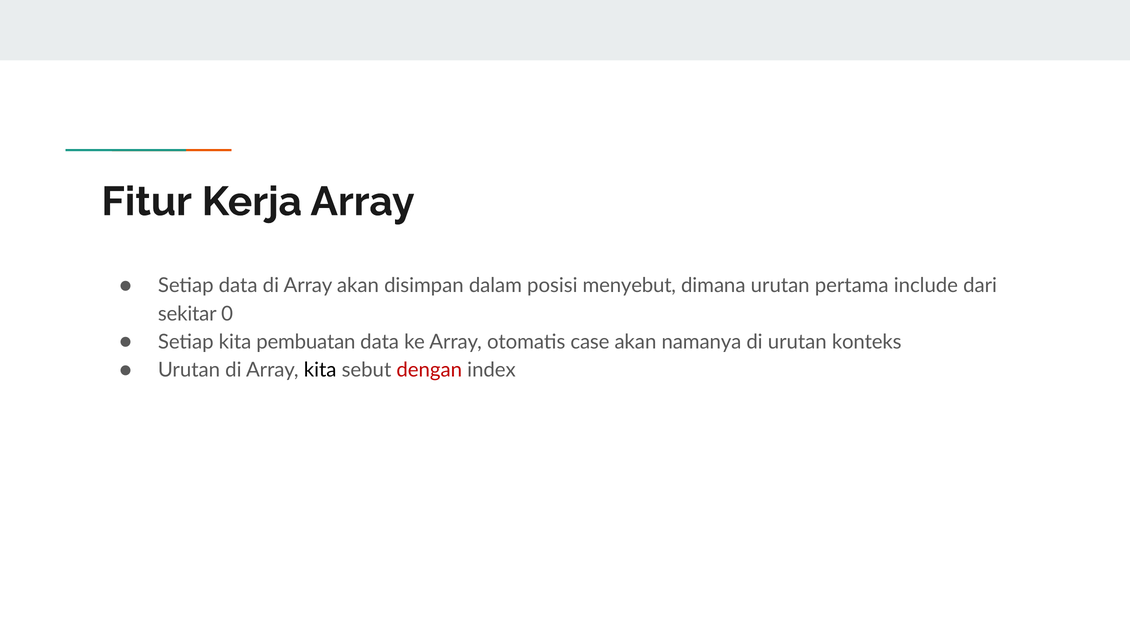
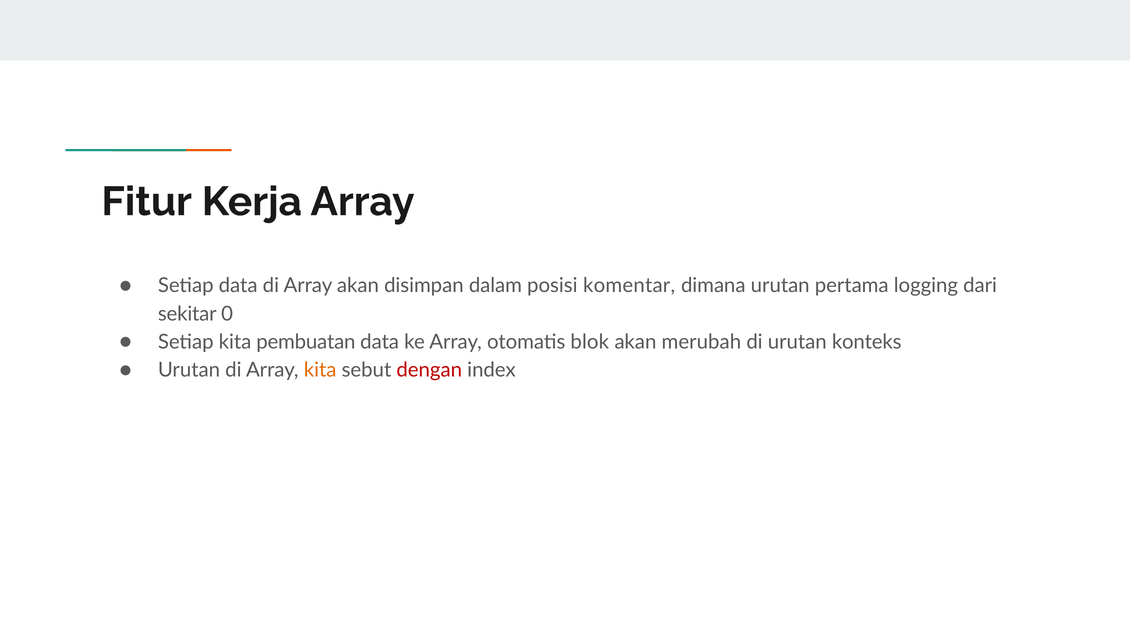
menyebut: menyebut -> komentar
include: include -> logging
case: case -> blok
namanya: namanya -> merubah
kita at (320, 370) colour: black -> orange
